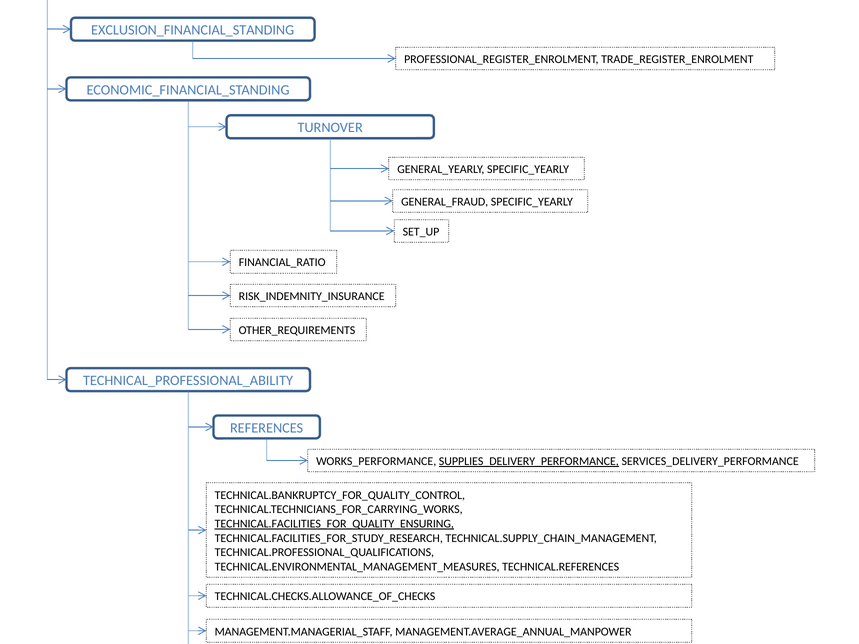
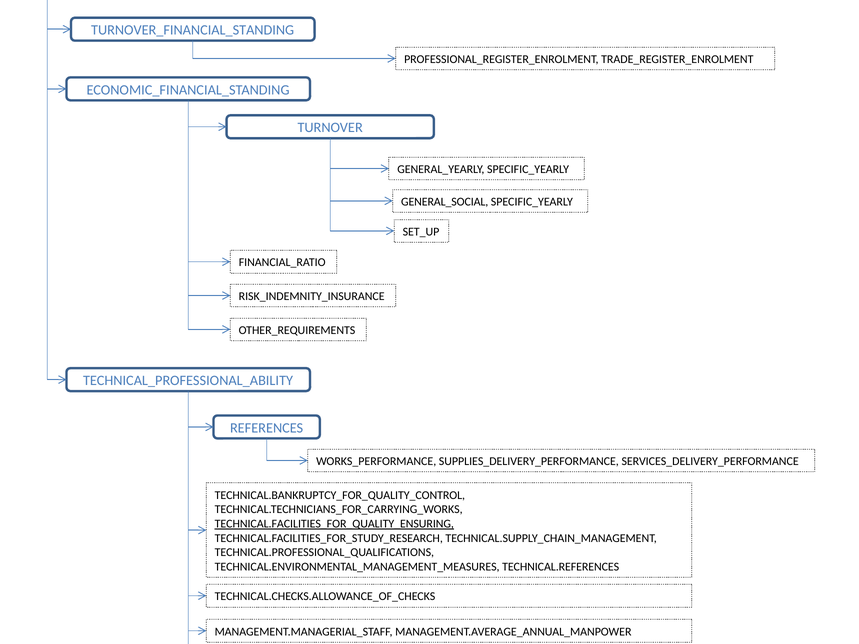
EXCLUSION_FINANCIAL_STANDING: EXCLUSION_FINANCIAL_STANDING -> TURNOVER_FINANCIAL_STANDING
GENERAL_FRAUD: GENERAL_FRAUD -> GENERAL_SOCIAL
SUPPLIES_DELIVERY_PERFORMANCE underline: present -> none
